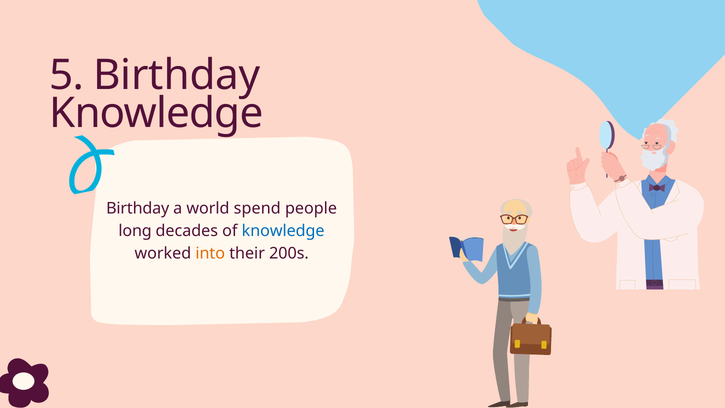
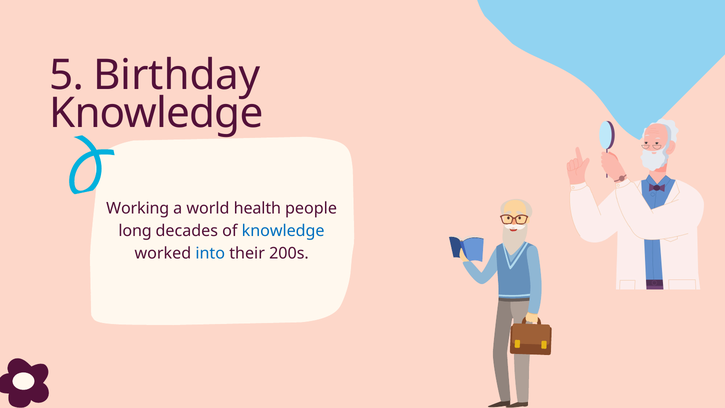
Birthday at (138, 208): Birthday -> Working
spend: spend -> health
into colour: orange -> blue
